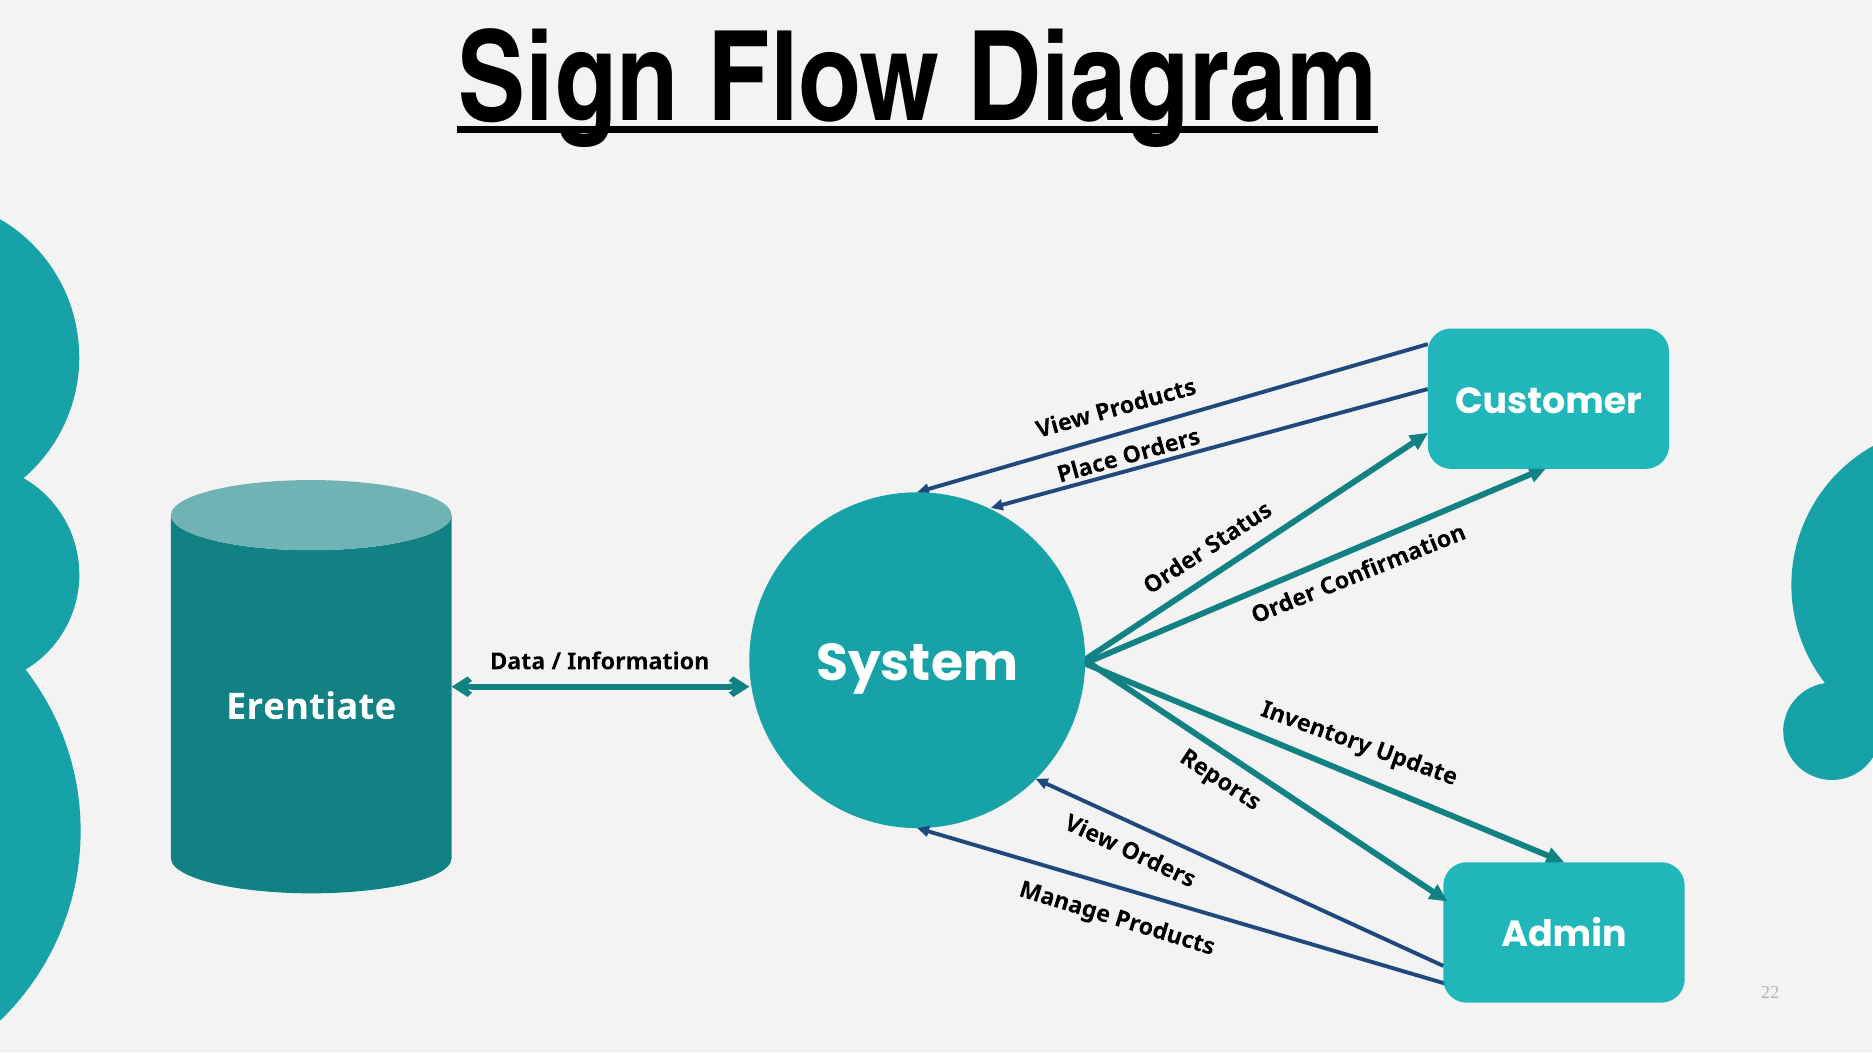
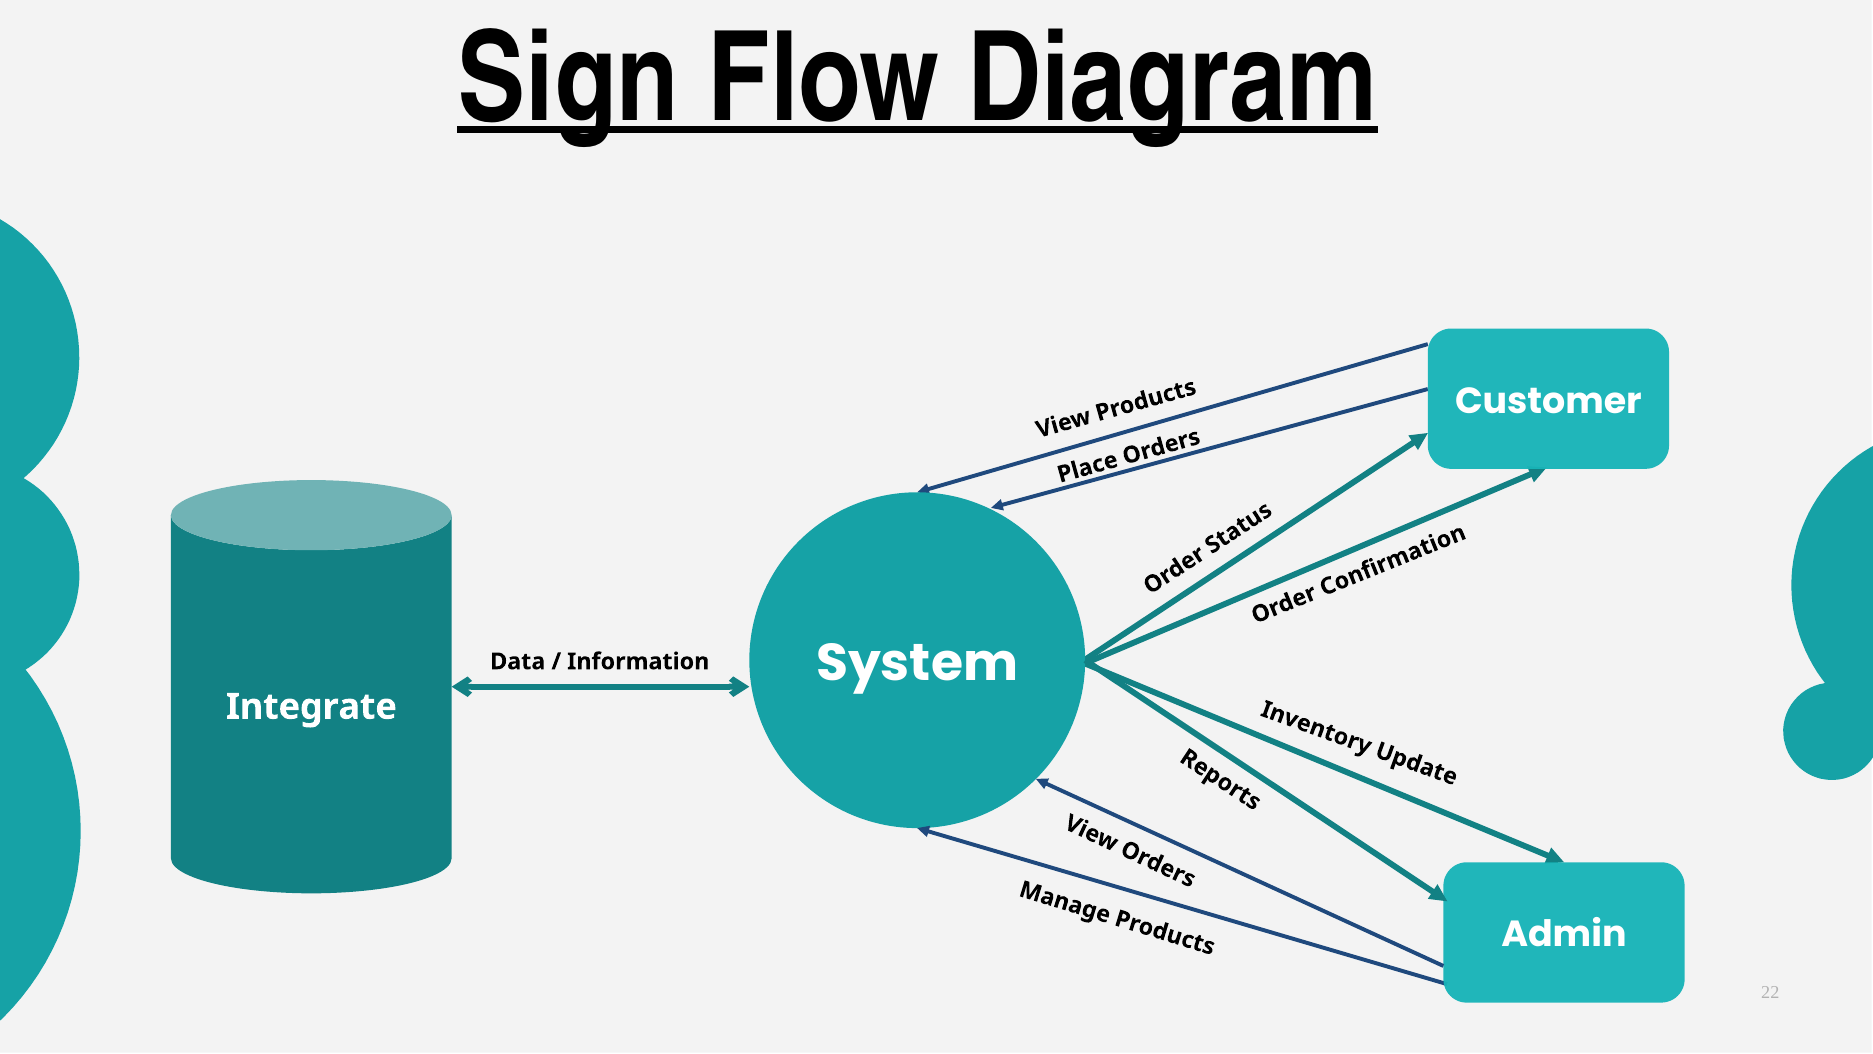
Erentiate: Erentiate -> Integrate
